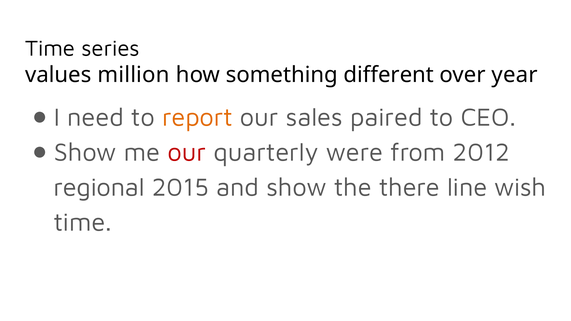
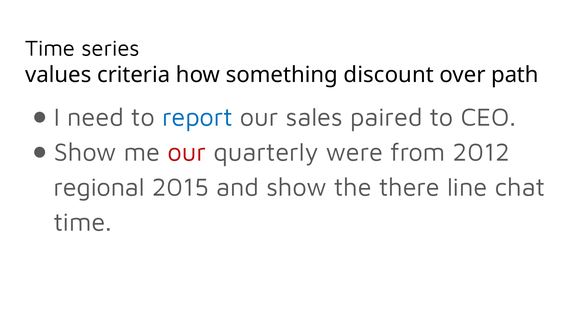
million: million -> criteria
different: different -> discount
year: year -> path
report colour: orange -> blue
wish: wish -> chat
